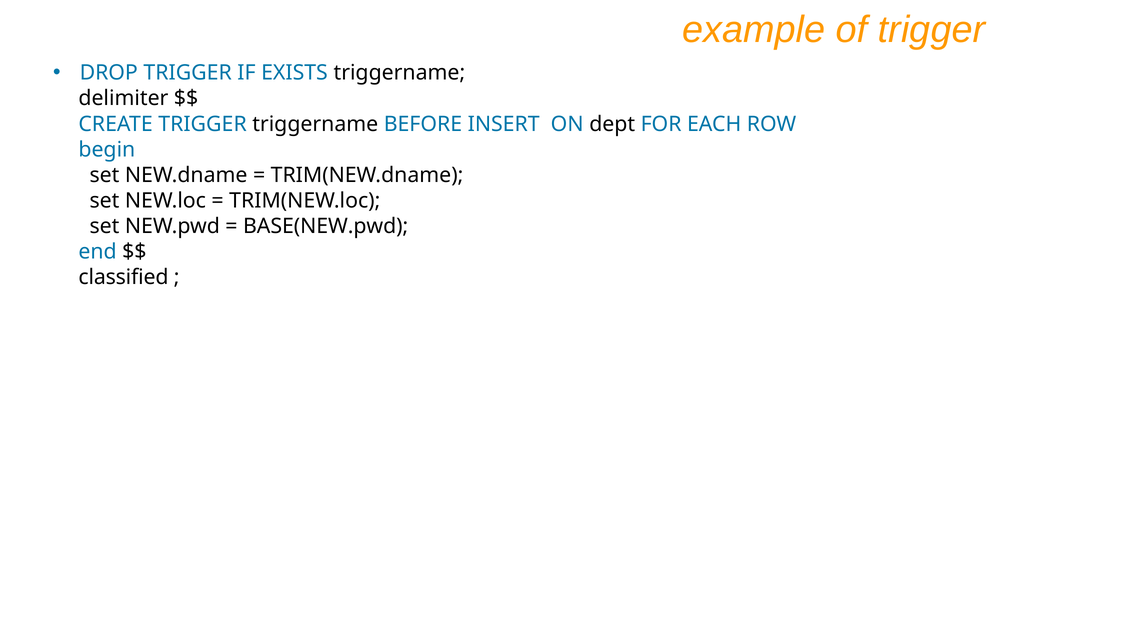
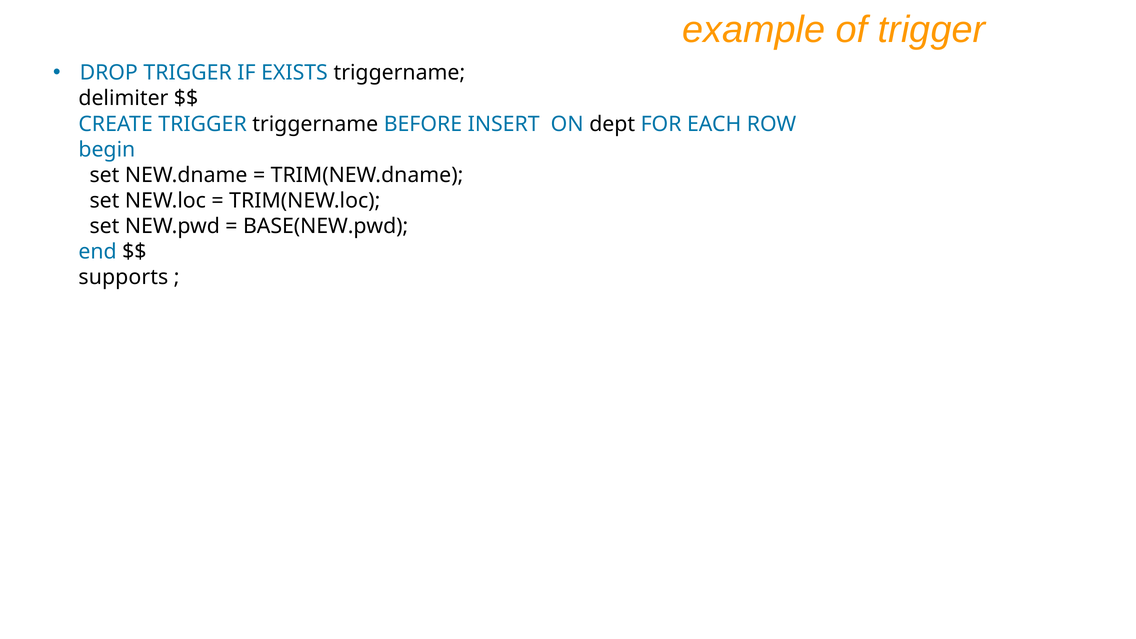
classified: classified -> supports
